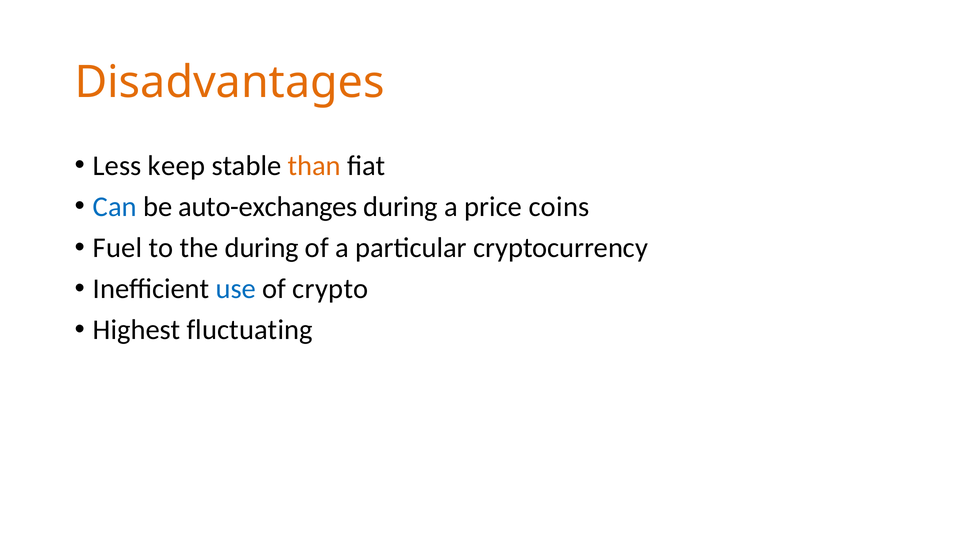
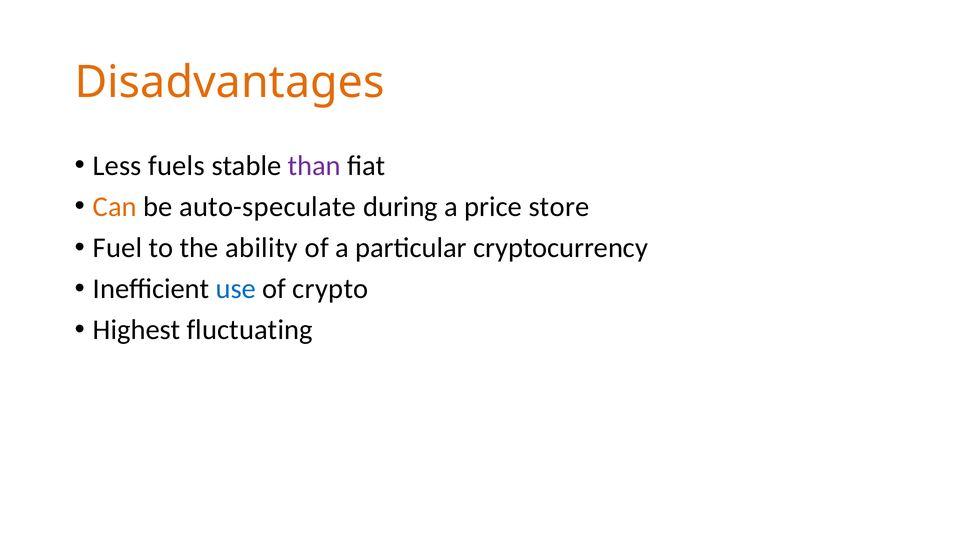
keep: keep -> fuels
than colour: orange -> purple
Can colour: blue -> orange
auto-exchanges: auto-exchanges -> auto-speculate
coins: coins -> store
the during: during -> ability
